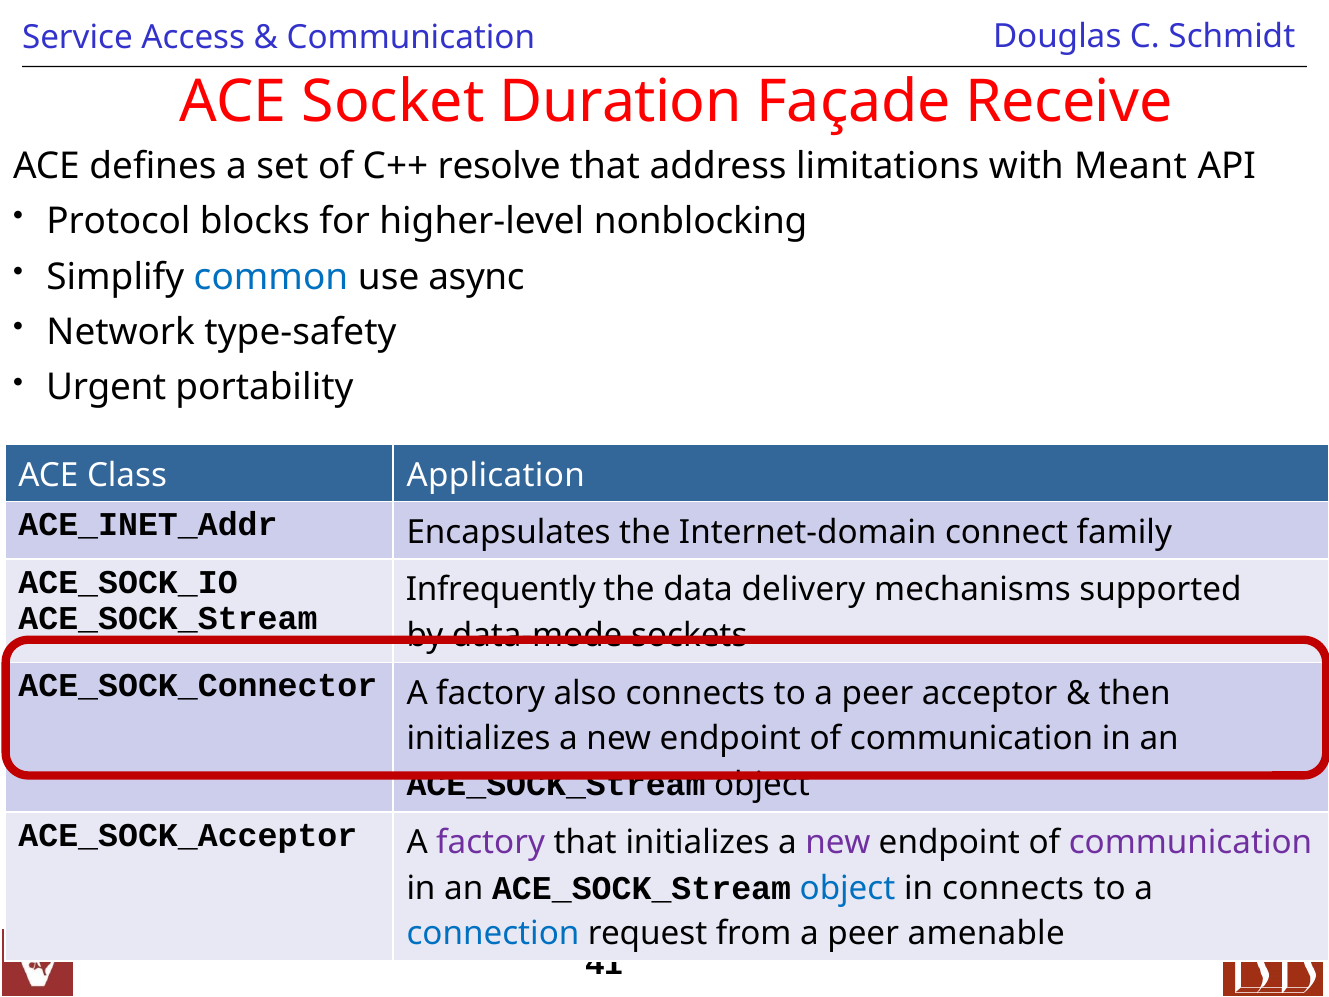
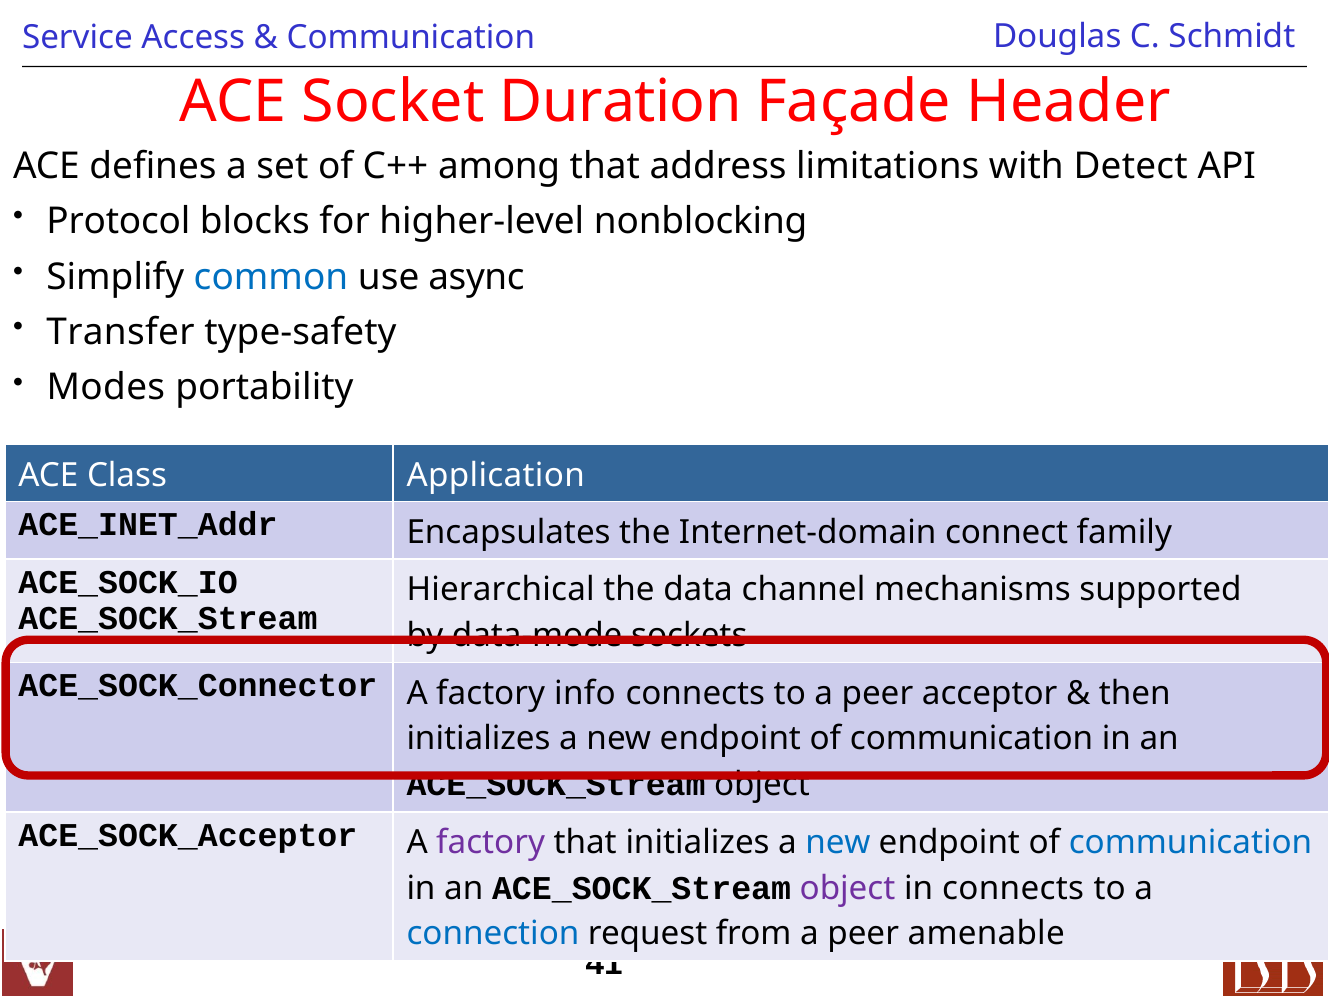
Receive: Receive -> Header
resolve: resolve -> among
Meant: Meant -> Detect
Network: Network -> Transfer
Urgent: Urgent -> Modes
Infrequently: Infrequently -> Hierarchical
delivery: delivery -> channel
also: also -> info
new at (838, 843) colour: purple -> blue
communication at (1191, 843) colour: purple -> blue
object at (848, 888) colour: blue -> purple
